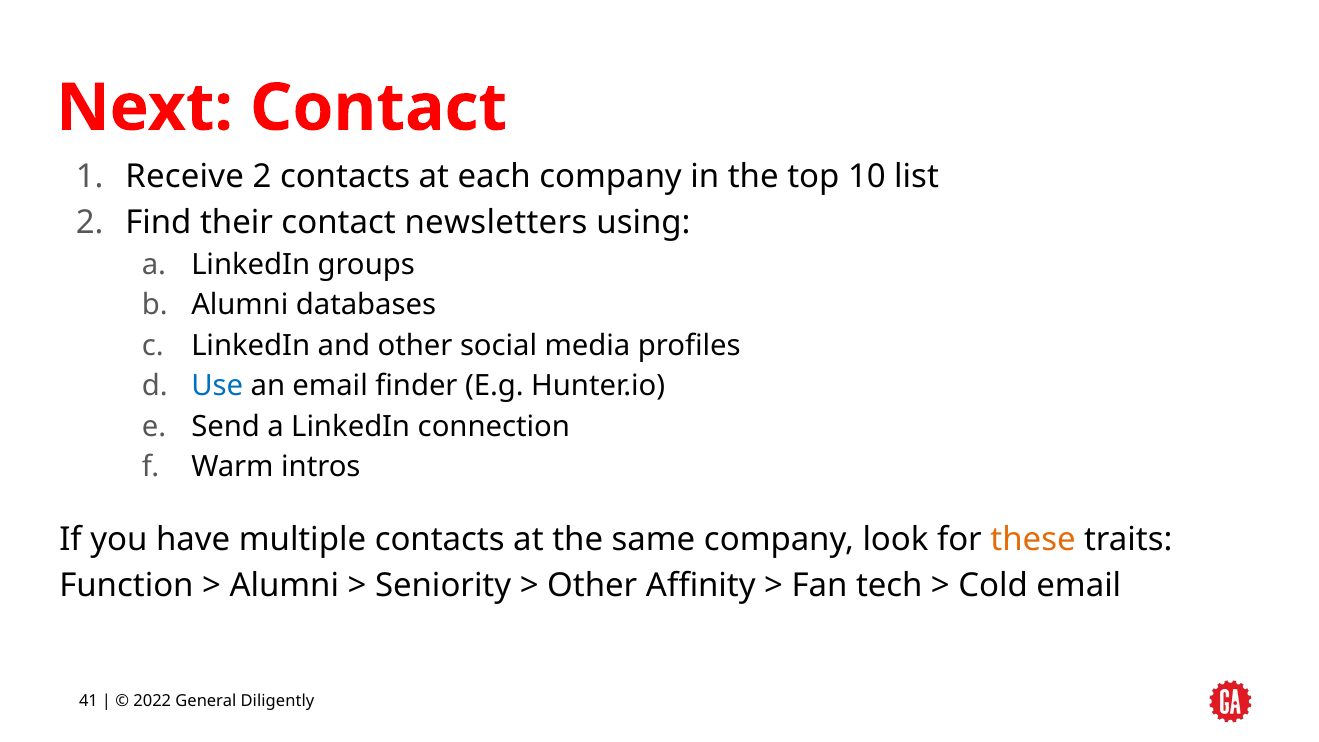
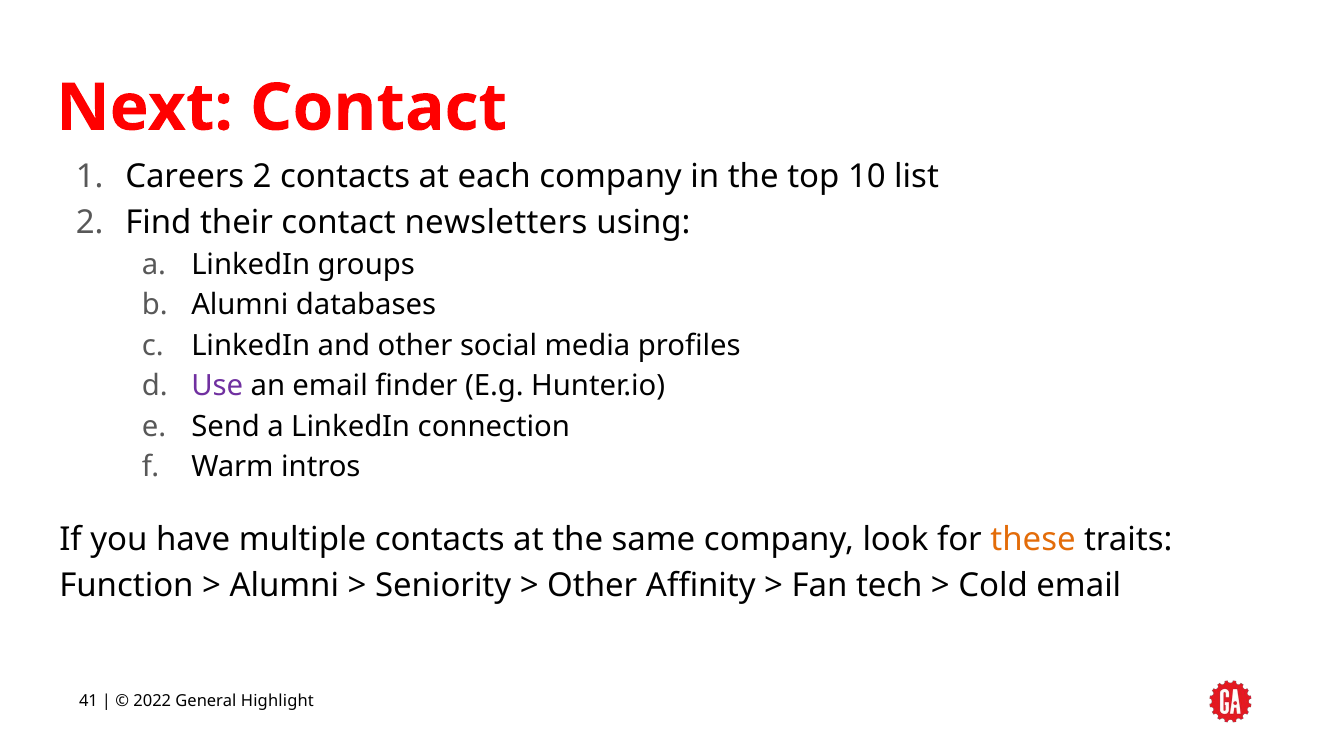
Receive: Receive -> Careers
Use colour: blue -> purple
Diligently: Diligently -> Highlight
